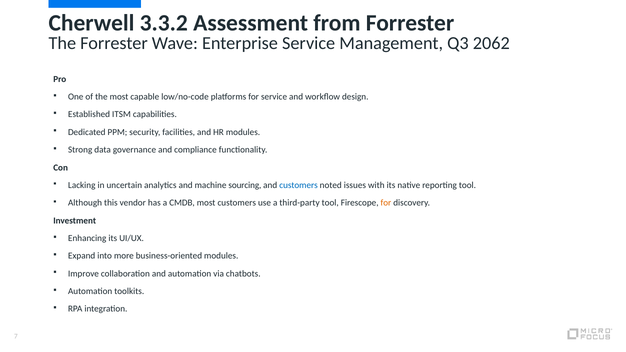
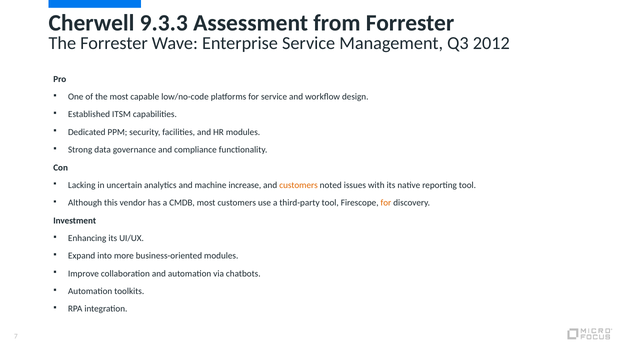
3.3.2: 3.3.2 -> 9.3.3
2062: 2062 -> 2012
sourcing: sourcing -> increase
customers at (299, 185) colour: blue -> orange
